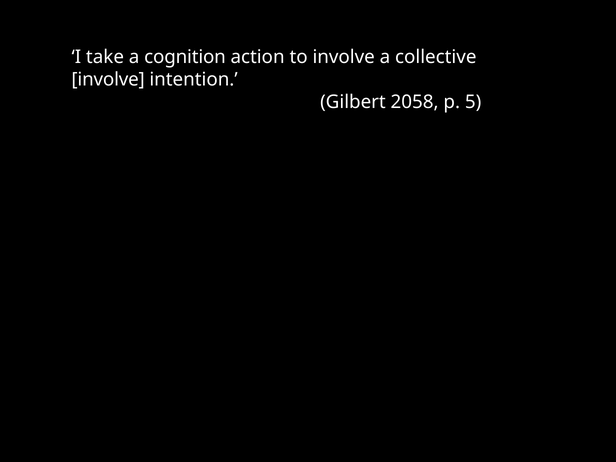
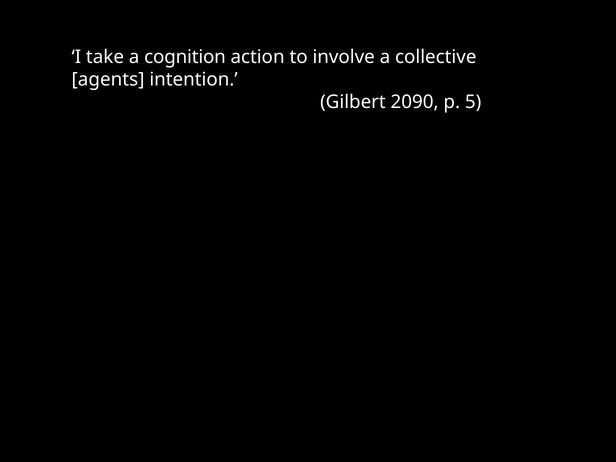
involve at (108, 79): involve -> agents
2058: 2058 -> 2090
